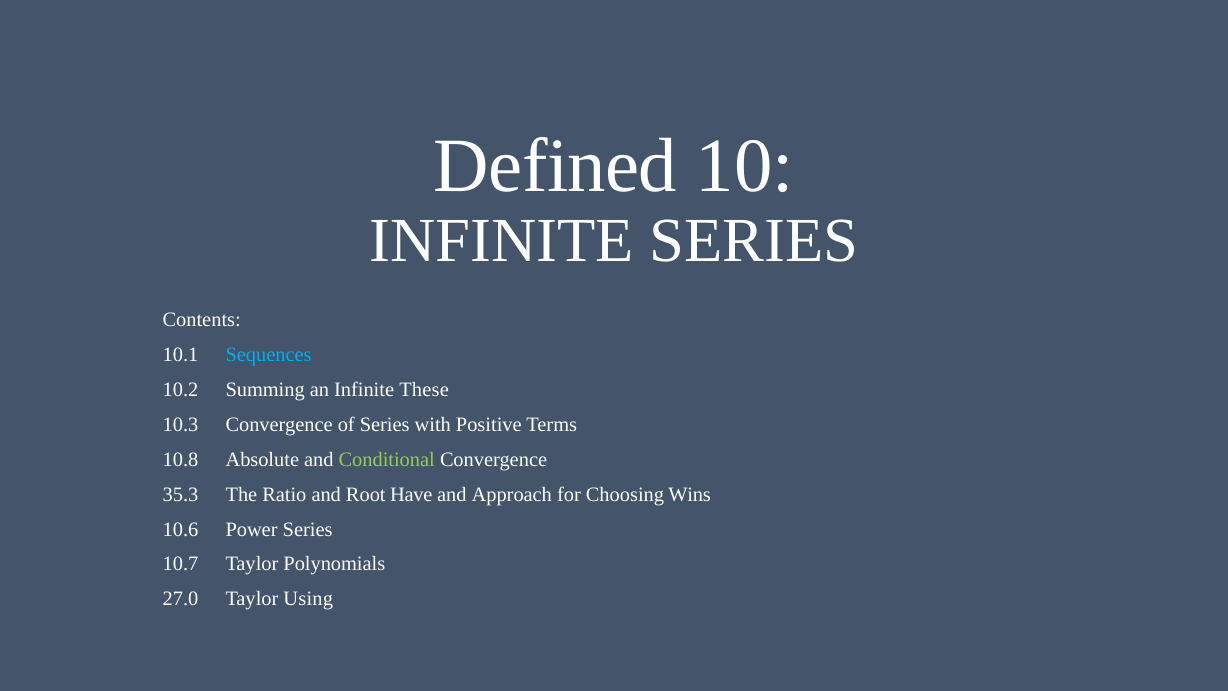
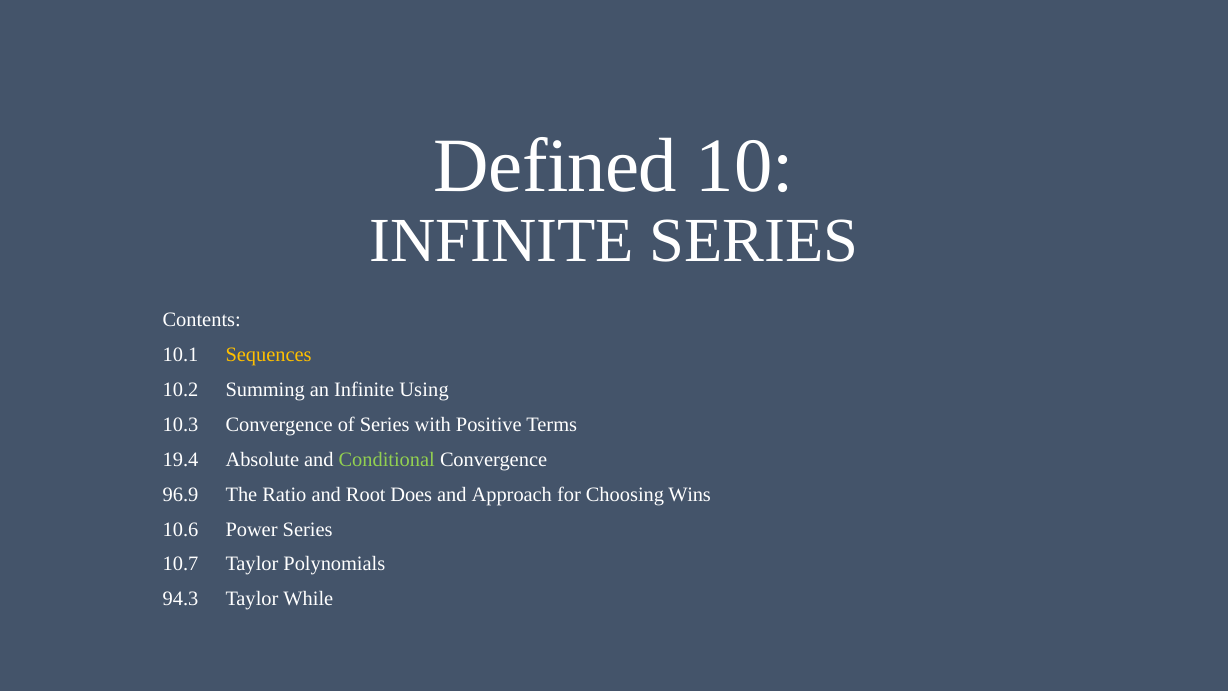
Sequences colour: light blue -> yellow
These: These -> Using
10.8: 10.8 -> 19.4
35.3: 35.3 -> 96.9
Have: Have -> Does
27.0: 27.0 -> 94.3
Using: Using -> While
